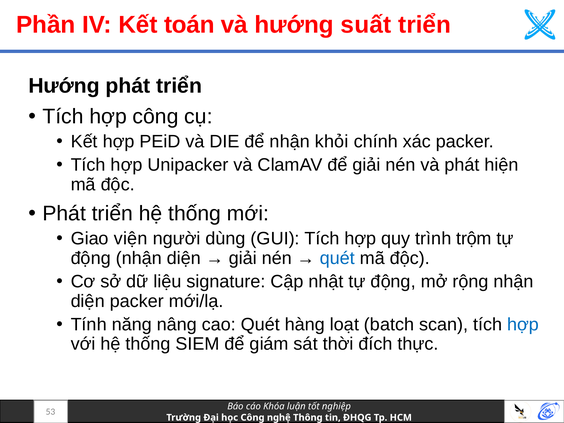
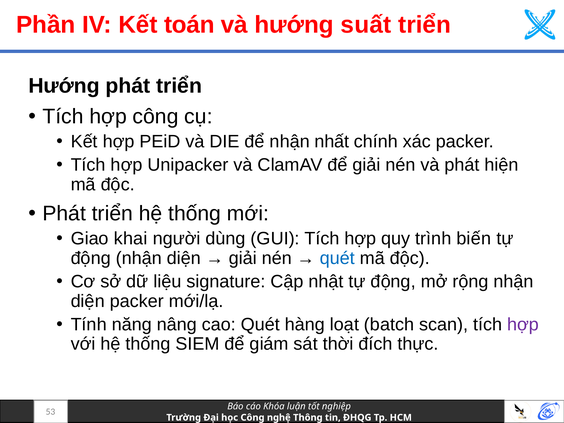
khỏi: khỏi -> nhất
viện: viện -> khai
trộm: trộm -> biến
hợp at (523, 324) colour: blue -> purple
